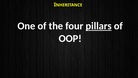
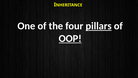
OOP underline: none -> present
